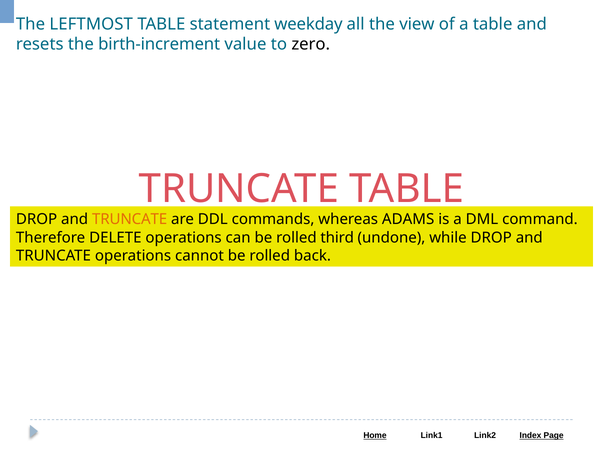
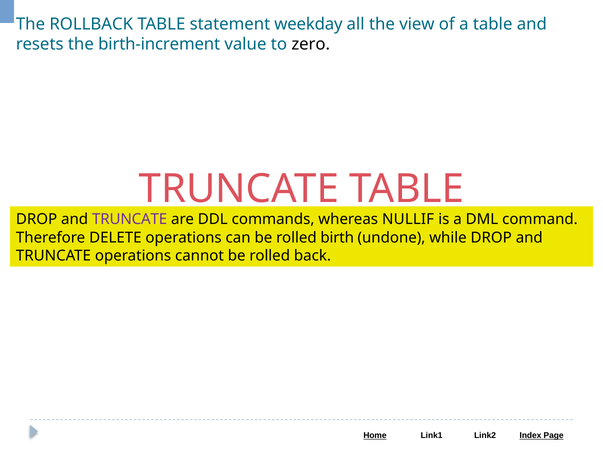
LEFTMOST: LEFTMOST -> ROLLBACK
TRUNCATE at (130, 219) colour: orange -> purple
ADAMS: ADAMS -> NULLIF
third: third -> birth
